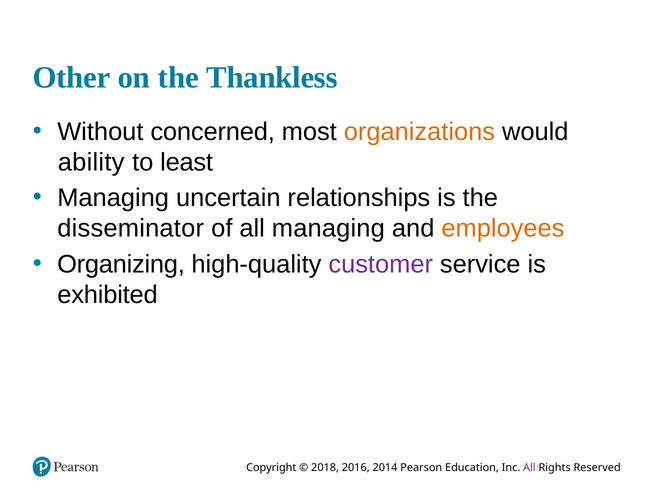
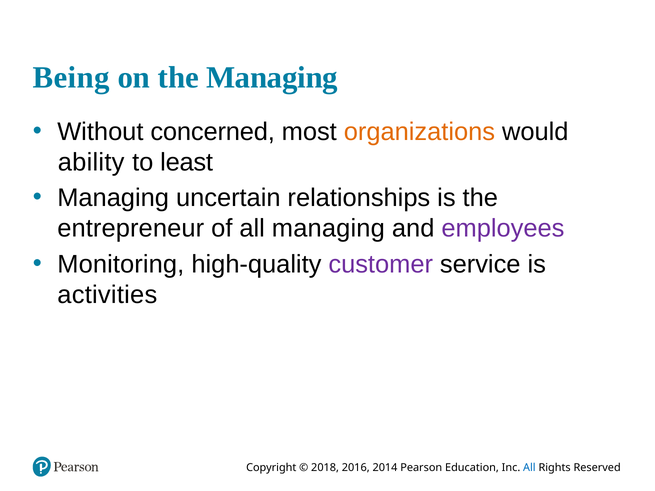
Other: Other -> Being
the Thankless: Thankless -> Managing
disseminator: disseminator -> entrepreneur
employees colour: orange -> purple
Organizing: Organizing -> Monitoring
exhibited: exhibited -> activities
All at (529, 468) colour: purple -> blue
